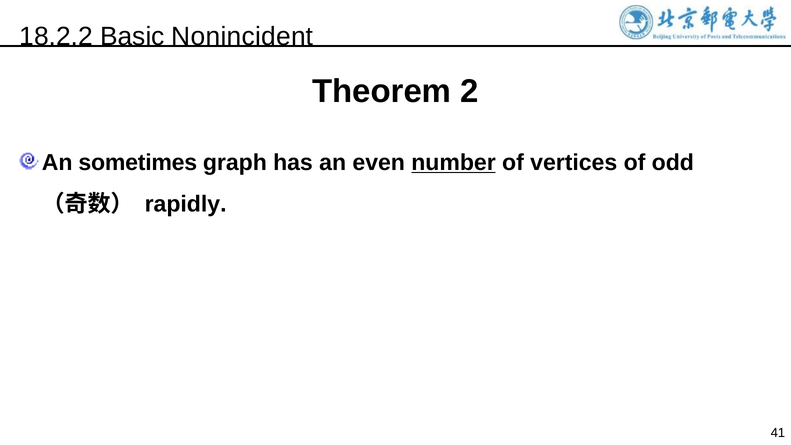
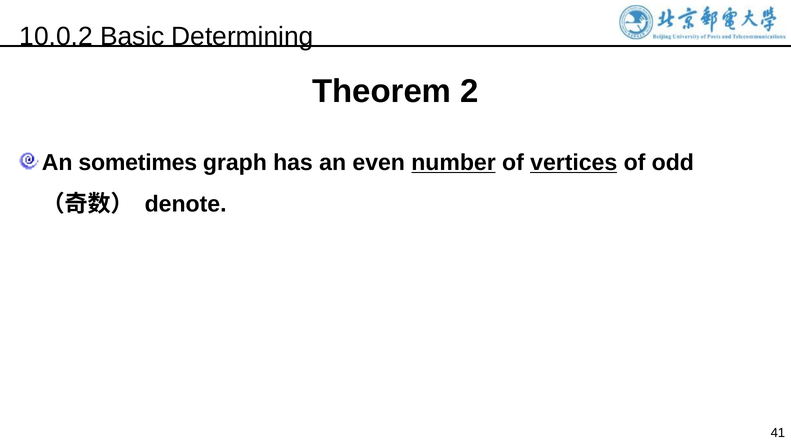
18.2.2: 18.2.2 -> 10.0.2
Nonincident: Nonincident -> Determining
vertices underline: none -> present
rapidly: rapidly -> denote
